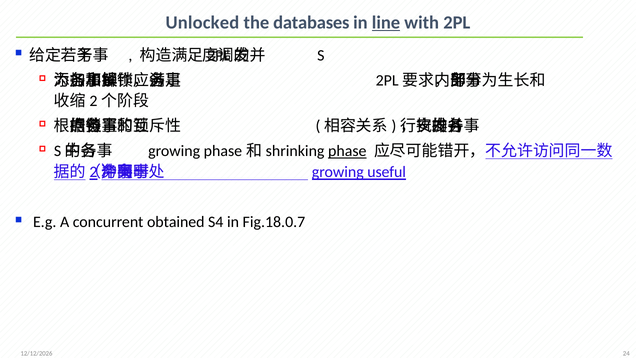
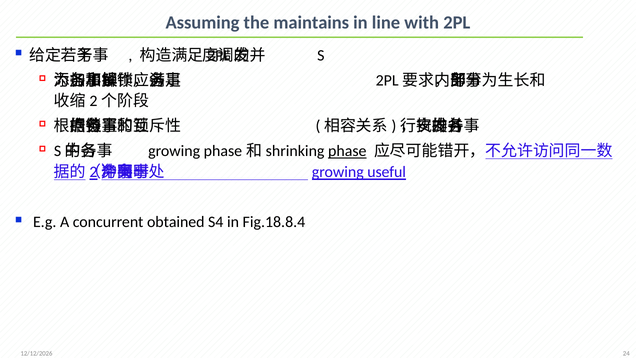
Unlocked: Unlocked -> Assuming
databases: databases -> maintains
line underline: present -> none
Fig.18.0.7: Fig.18.0.7 -> Fig.18.8.4
